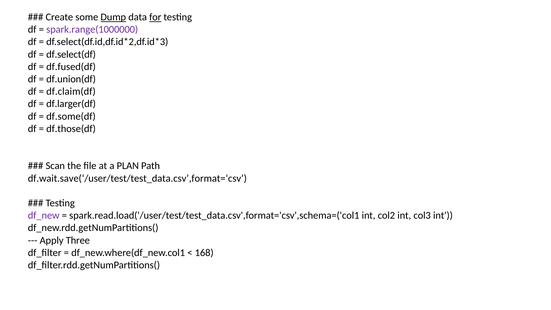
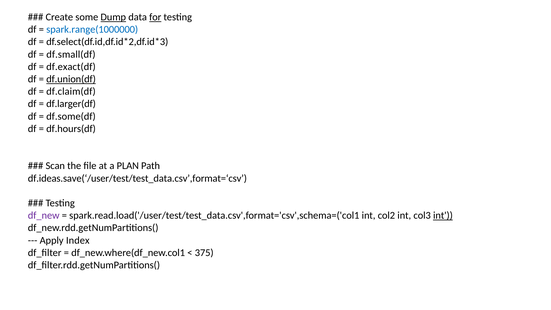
spark.range(1000000 colour: purple -> blue
df.select(df: df.select(df -> df.small(df
df.fused(df: df.fused(df -> df.exact(df
df.union(df underline: none -> present
df.those(df: df.those(df -> df.hours(df
df.wait.save(‘/user/test/test_data.csv’,format=‘csv: df.wait.save(‘/user/test/test_data.csv’,format=‘csv -> df.ideas.save(‘/user/test/test_data.csv’,format=‘csv
int at (443, 215) underline: none -> present
Three: Three -> Index
168: 168 -> 375
